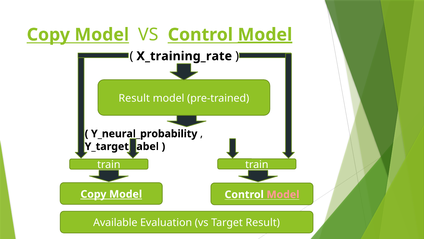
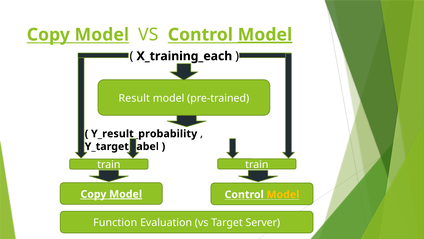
X_training_rate: X_training_rate -> X_training_each
Y_neural_probability: Y_neural_probability -> Y_result_probability
Model at (126, 194) underline: none -> present
Model at (283, 194) colour: pink -> yellow
Available: Available -> Function
Target Result: Result -> Server
